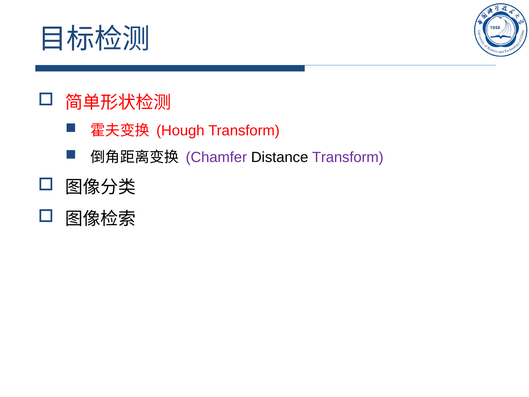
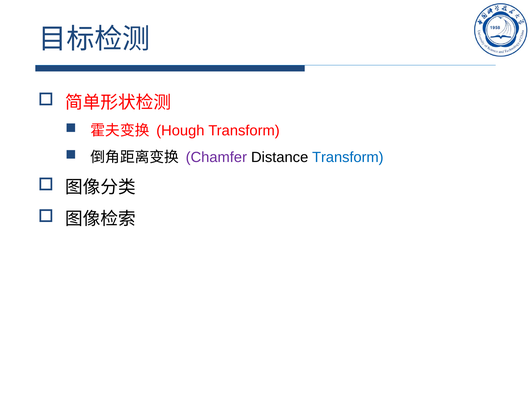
Transform at (348, 157) colour: purple -> blue
